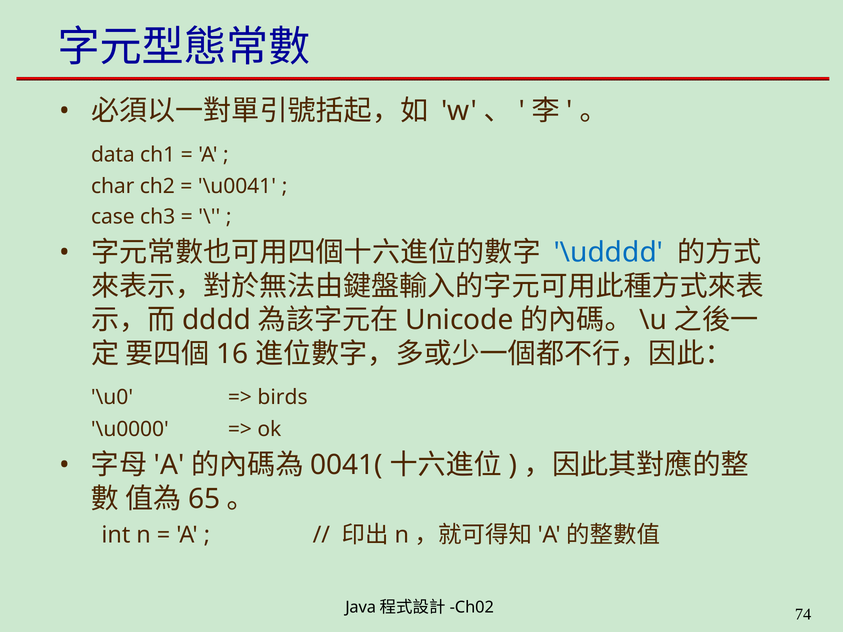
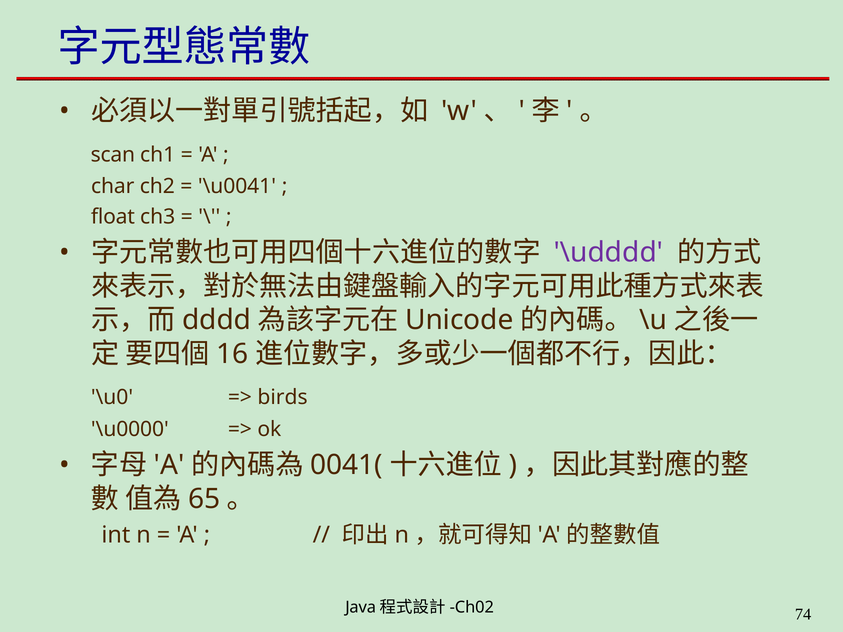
data: data -> scan
case: case -> float
\udddd colour: blue -> purple
